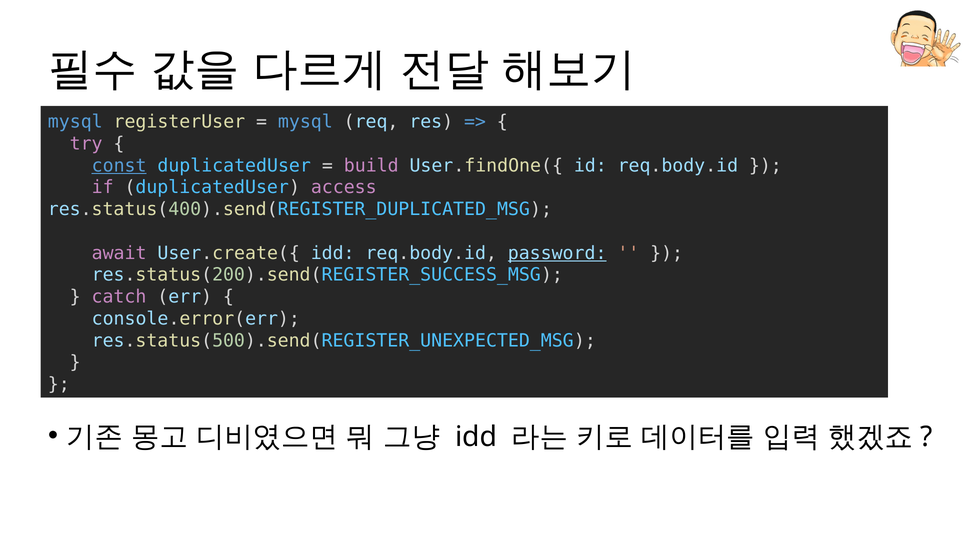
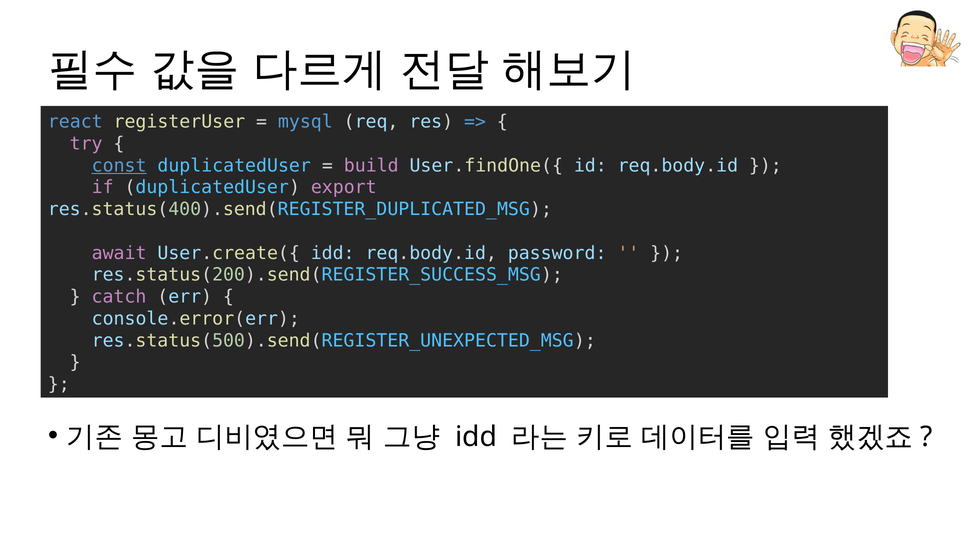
mysql at (75, 122): mysql -> react
access: access -> export
password underline: present -> none
